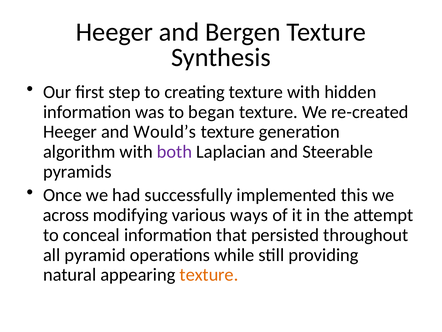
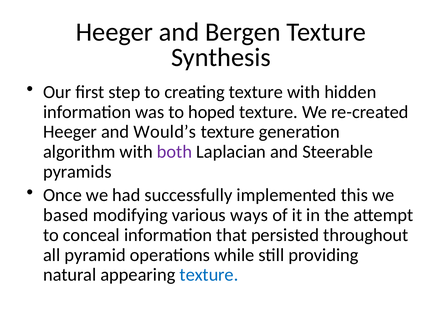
began: began -> hoped
across: across -> based
texture at (209, 274) colour: orange -> blue
